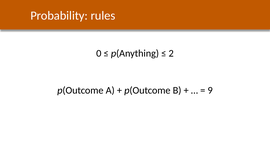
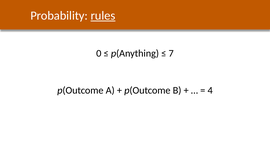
rules underline: none -> present
2: 2 -> 7
9: 9 -> 4
